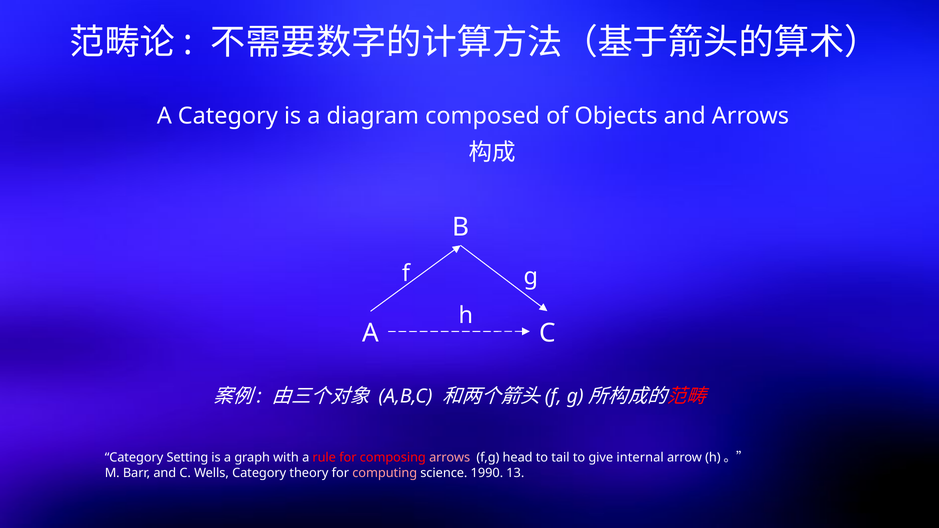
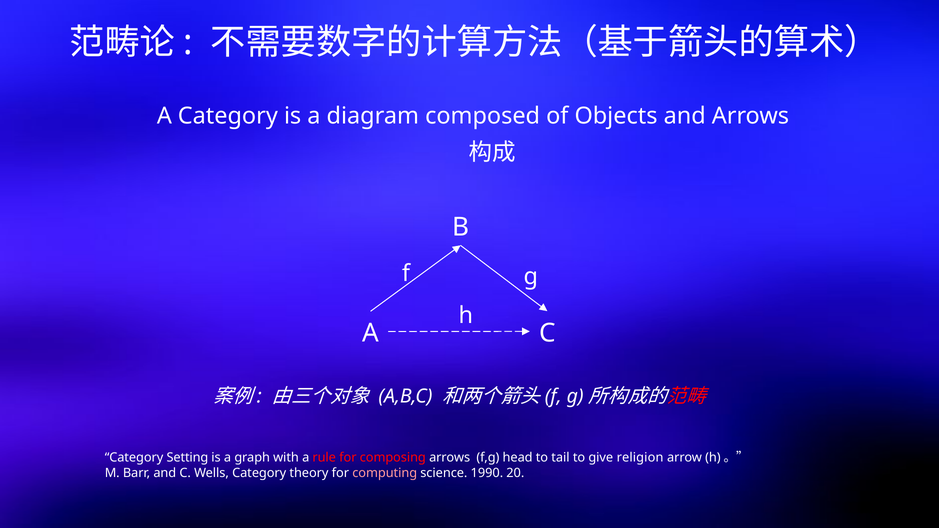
arrows at (450, 458) colour: pink -> white
internal: internal -> religion
13: 13 -> 20
